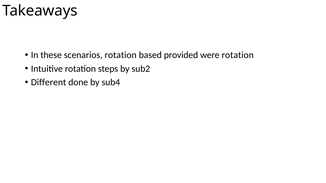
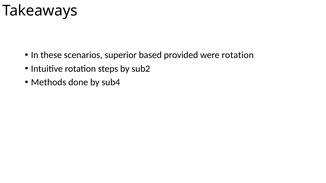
scenarios rotation: rotation -> superior
Different: Different -> Methods
